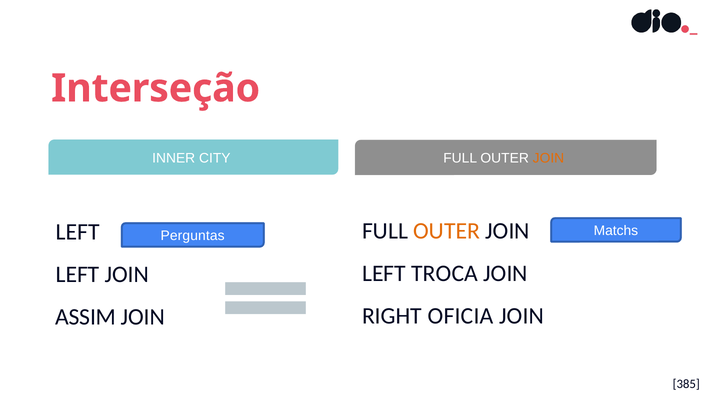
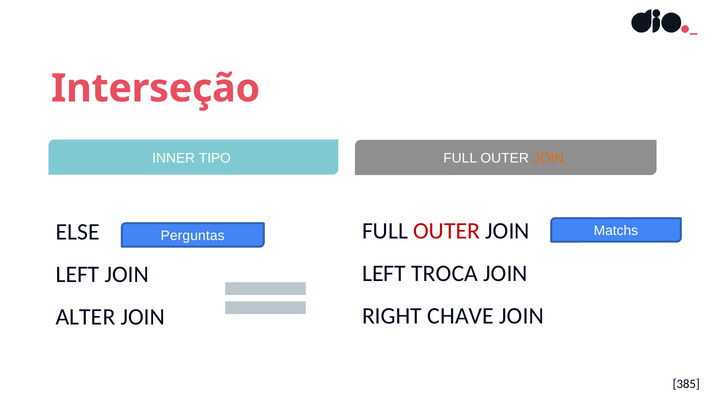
CITY: CITY -> TIPO
OUTER at (447, 231) colour: orange -> red
LEFT at (78, 232): LEFT -> ELSE
OFICIA: OFICIA -> CHAVE
ASSIM: ASSIM -> ALTER
